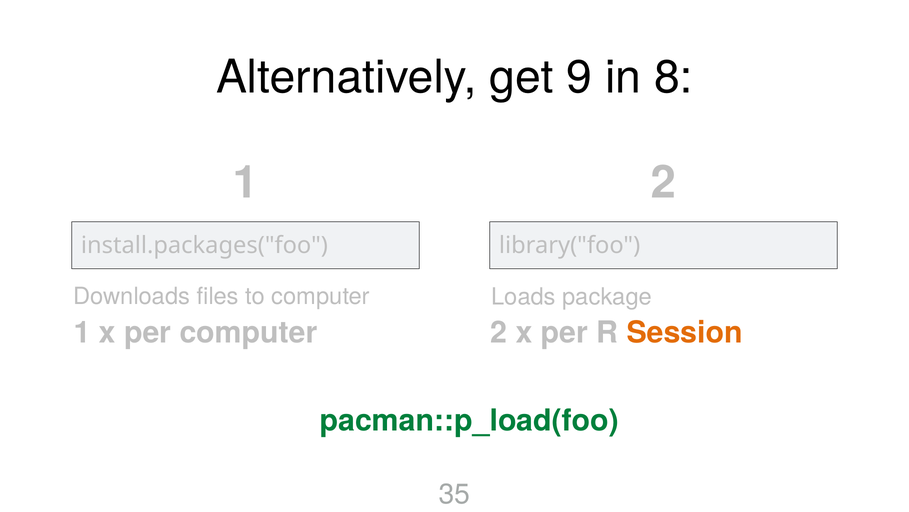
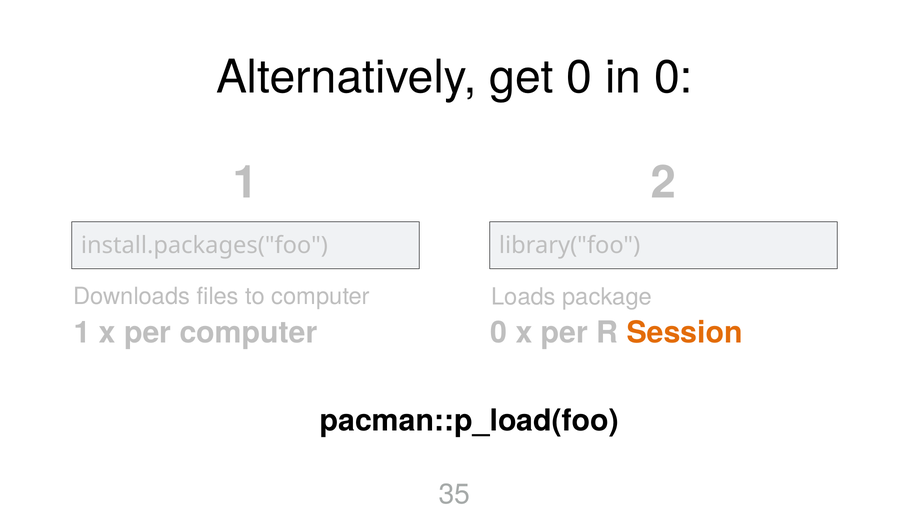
get 9: 9 -> 0
in 8: 8 -> 0
computer 2: 2 -> 0
pacman::p_load(foo colour: green -> black
